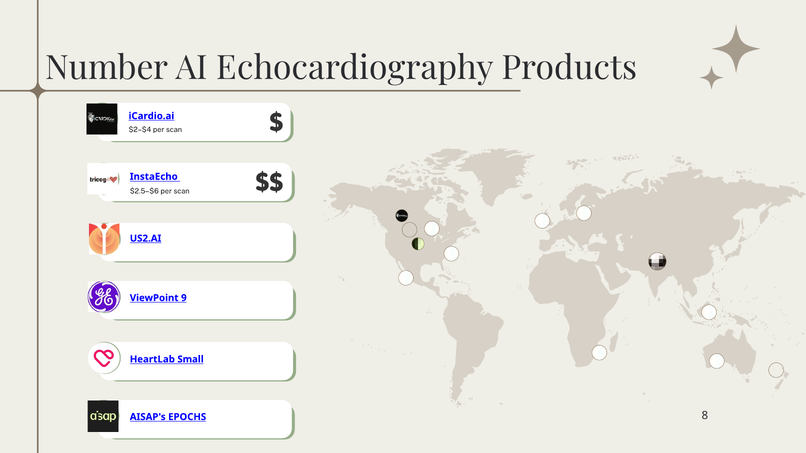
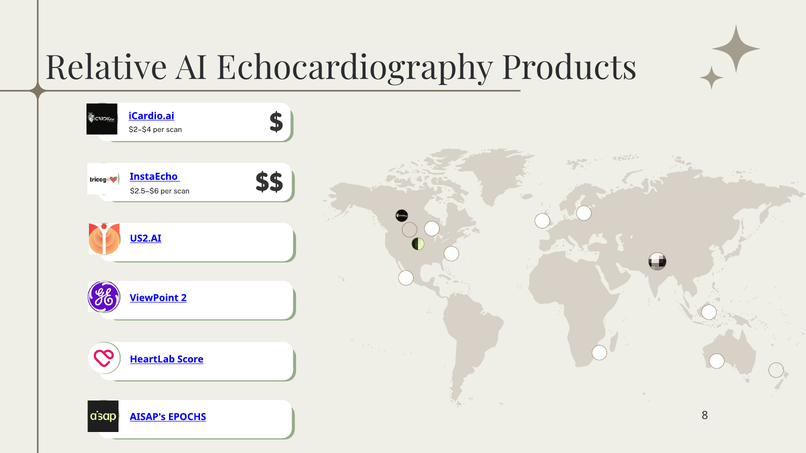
Number: Number -> Relative
9: 9 -> 2
Small: Small -> Score
